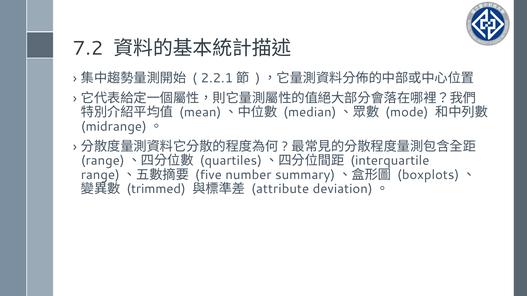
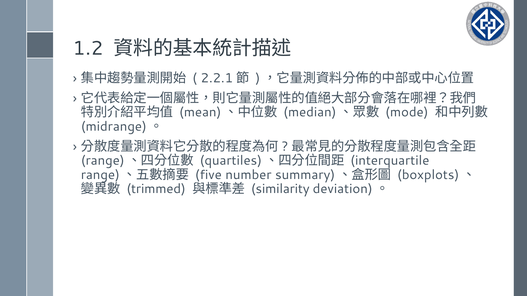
7.2: 7.2 -> 1.2
attribute: attribute -> similarity
